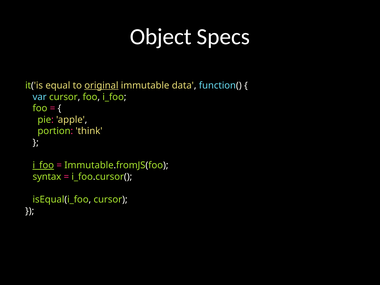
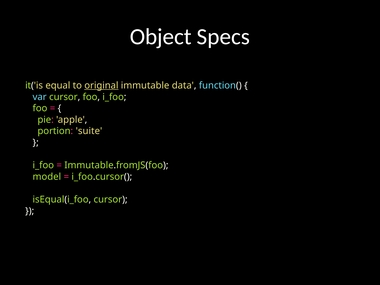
think: think -> suite
i_foo at (43, 165) underline: present -> none
syntax: syntax -> model
